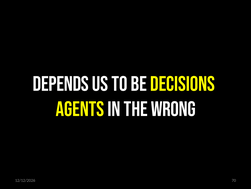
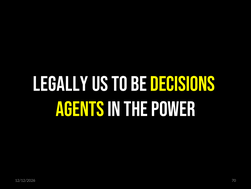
DEPENDS: DEPENDS -> LEGALLY
WRONG: WRONG -> POWER
